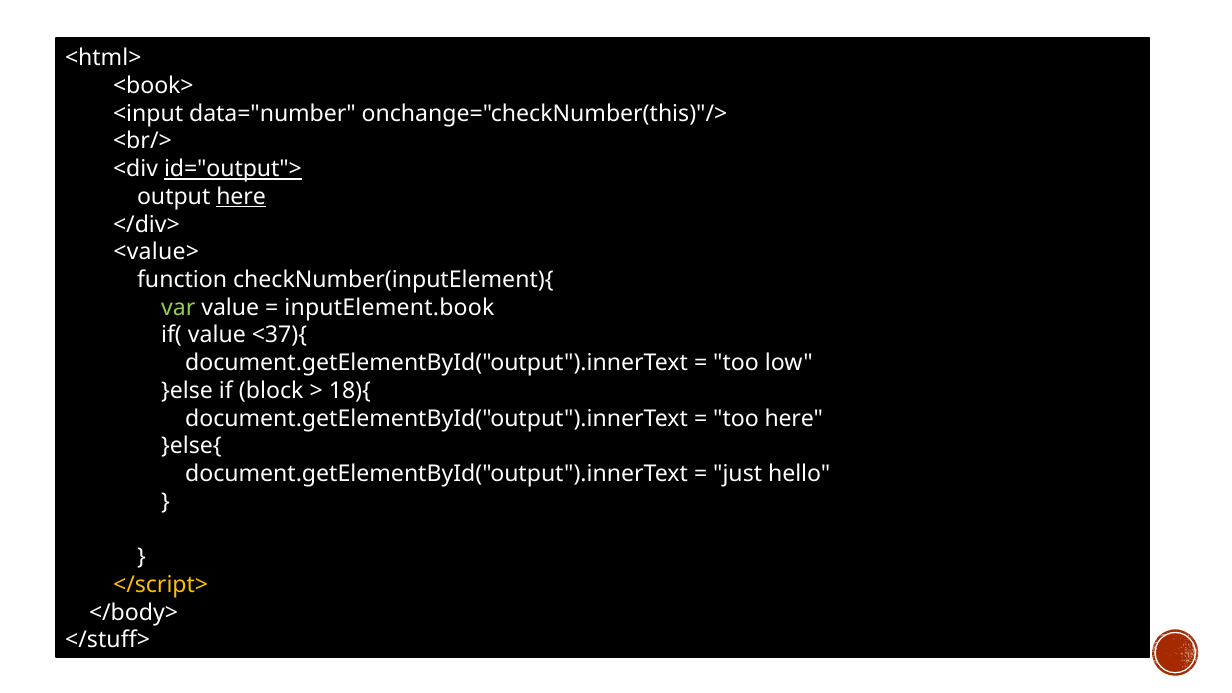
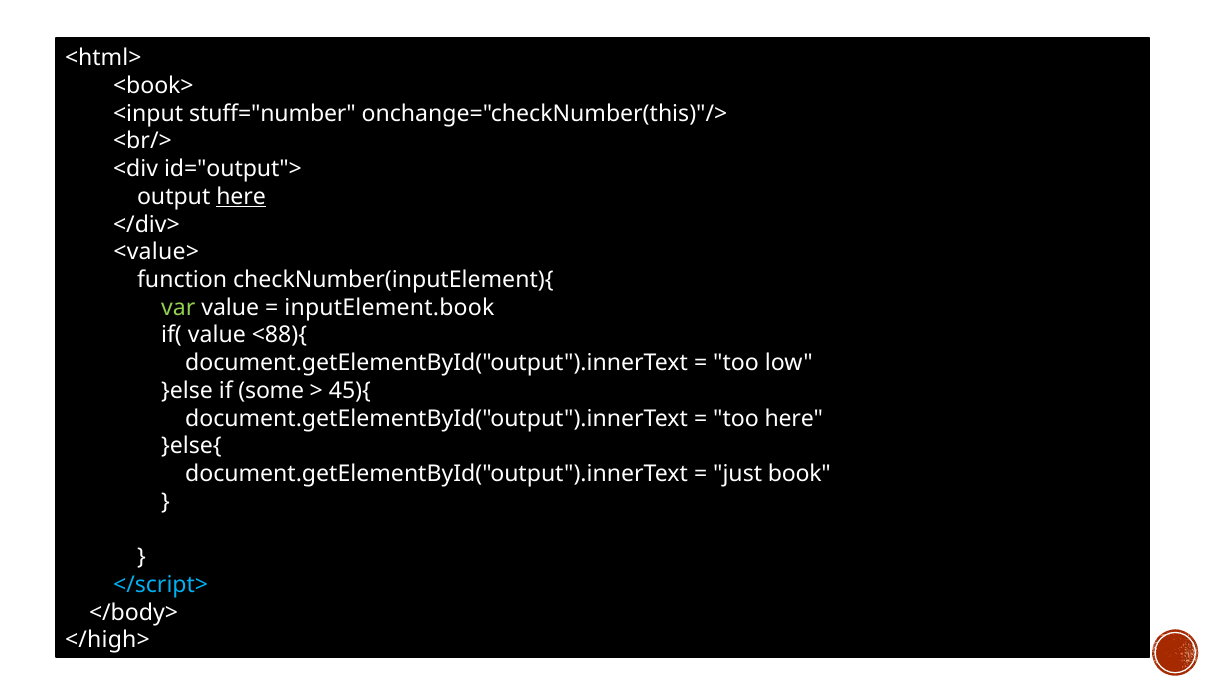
data="number: data="number -> stuff="number
id="output"> underline: present -> none
<37){: <37){ -> <88){
block: block -> some
18){: 18){ -> 45){
hello: hello -> book
</script> colour: yellow -> light blue
</stuff>: </stuff> -> </high>
